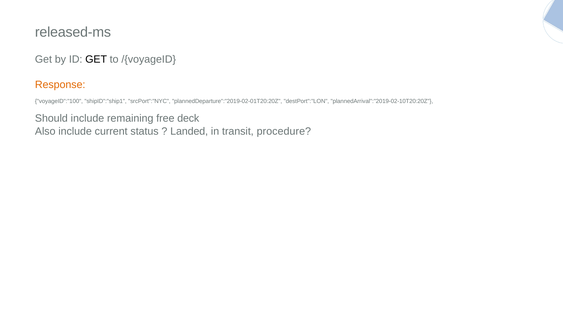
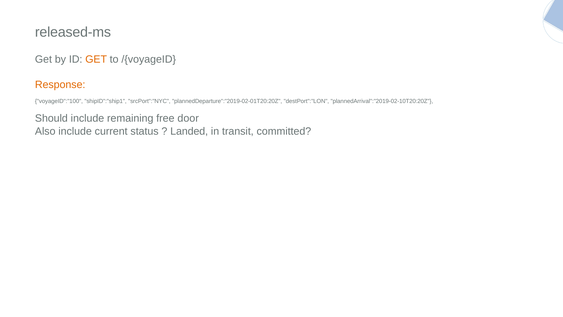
GET at (96, 59) colour: black -> orange
deck: deck -> door
procedure: procedure -> committed
